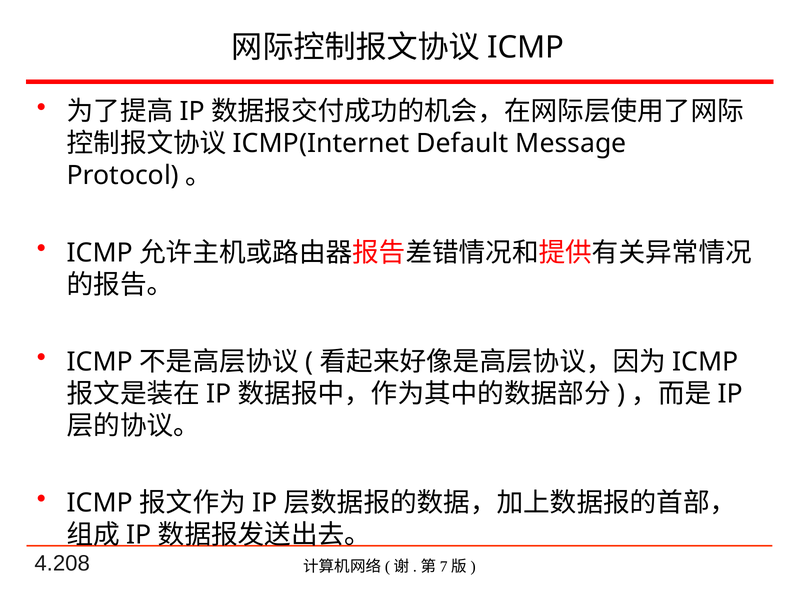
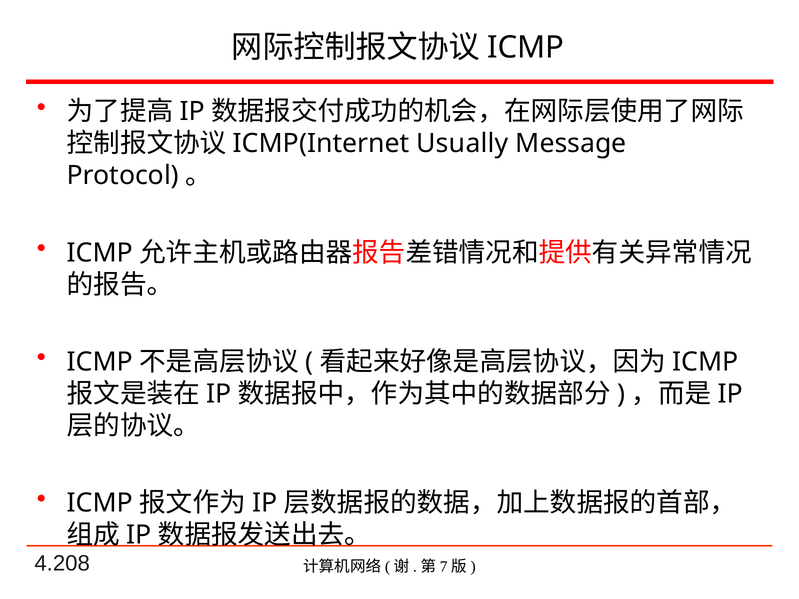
Default: Default -> Usually
